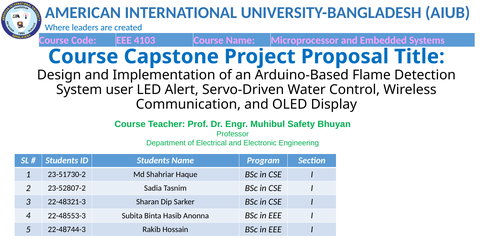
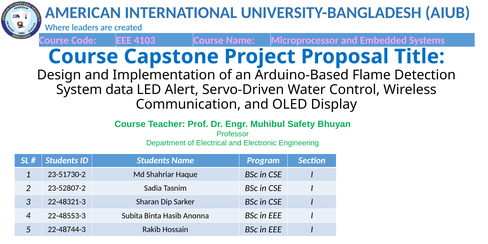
user: user -> data
